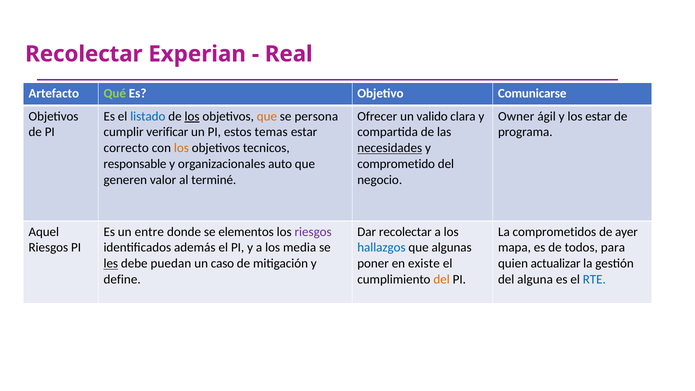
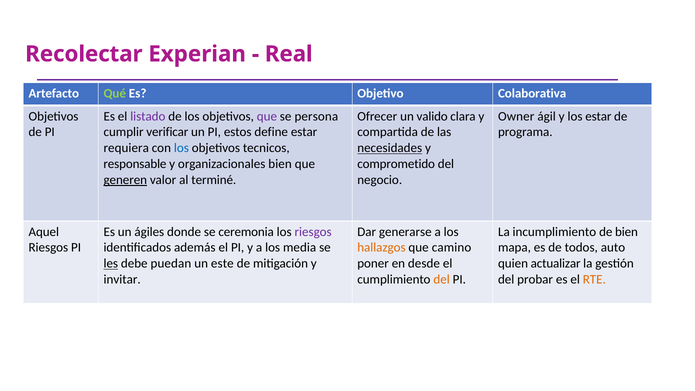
Comunicarse: Comunicarse -> Colaborativa
listado colour: blue -> purple
los at (192, 116) underline: present -> none
que at (267, 116) colour: orange -> purple
temas: temas -> define
correcto: correcto -> requiera
los at (181, 148) colour: orange -> blue
organizacionales auto: auto -> bien
generen underline: none -> present
entre: entre -> ágiles
elementos: elementos -> ceremonia
Dar recolectar: recolectar -> generarse
comprometidos: comprometidos -> incumplimiento
de ayer: ayer -> bien
hallazgos colour: blue -> orange
algunas: algunas -> camino
para: para -> auto
caso: caso -> este
existe: existe -> desde
define: define -> invitar
alguna: alguna -> probar
RTE colour: blue -> orange
